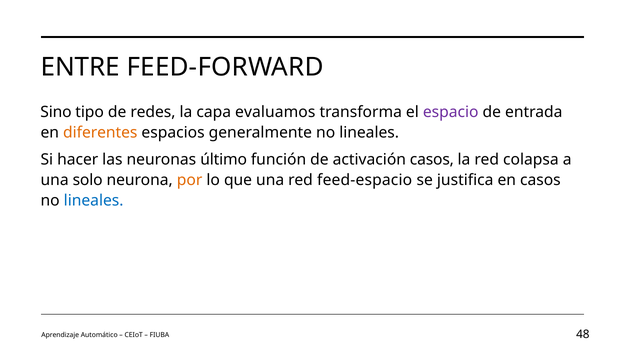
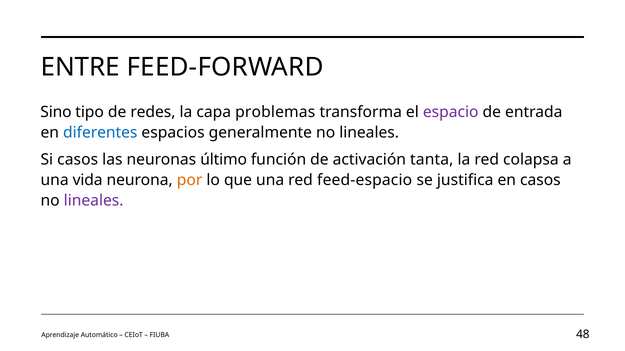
evaluamos: evaluamos -> problemas
diferentes colour: orange -> blue
Si hacer: hacer -> casos
activación casos: casos -> tanta
solo: solo -> vida
lineales at (94, 201) colour: blue -> purple
